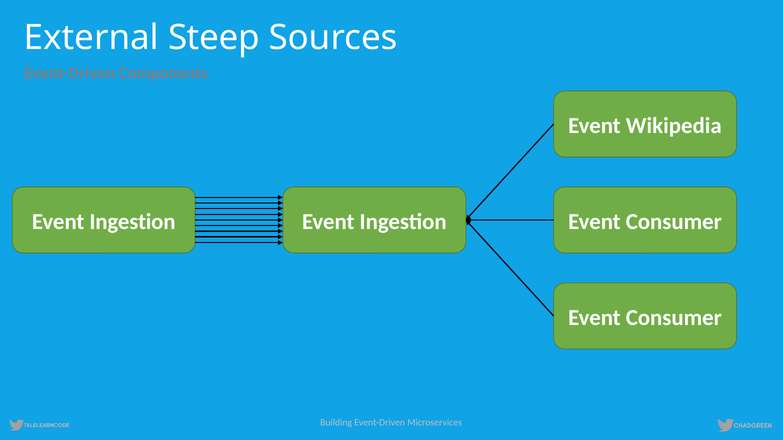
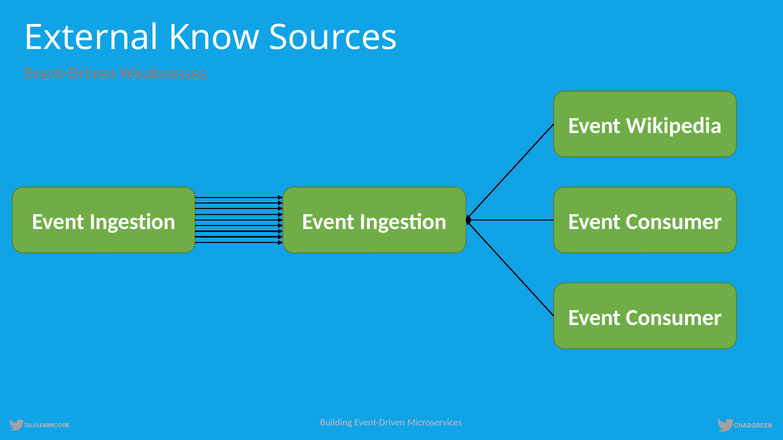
Steep: Steep -> Know
Components: Components -> Weaknesses
